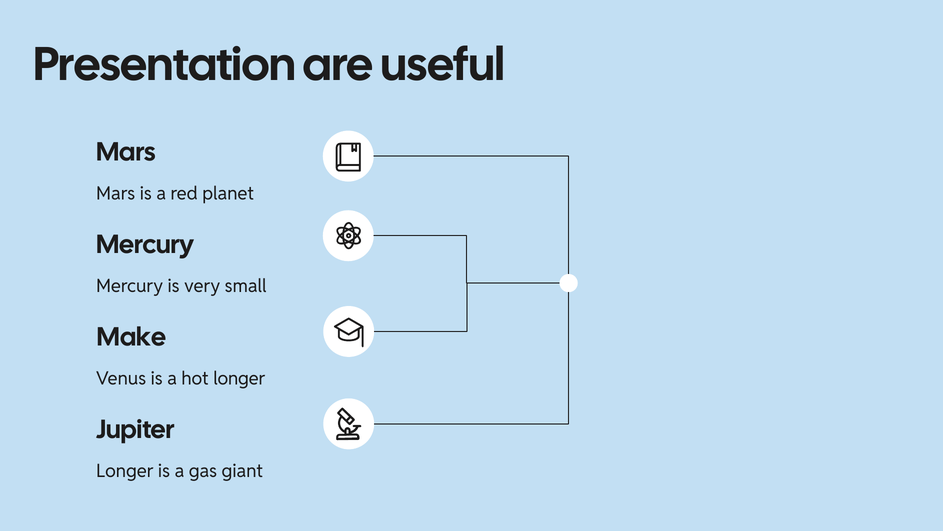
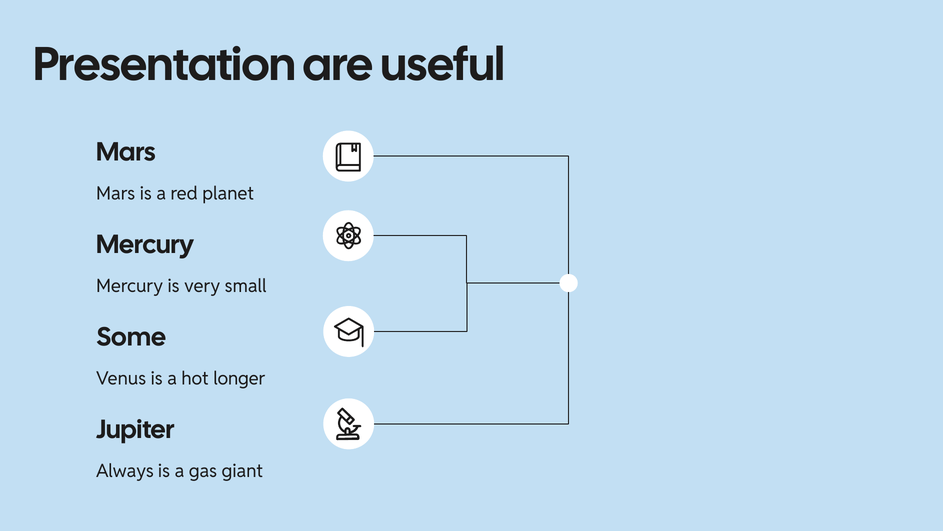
Make: Make -> Some
Longer at (125, 470): Longer -> Always
